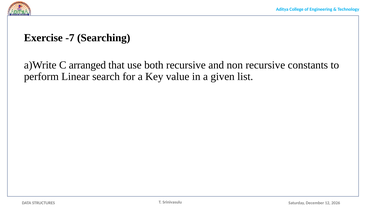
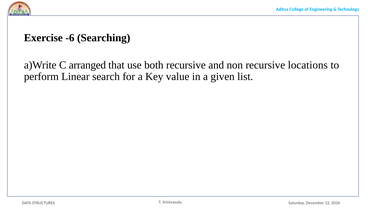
-7: -7 -> -6
constants: constants -> locations
